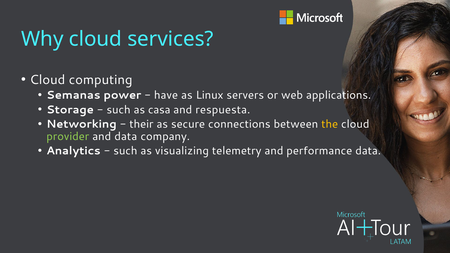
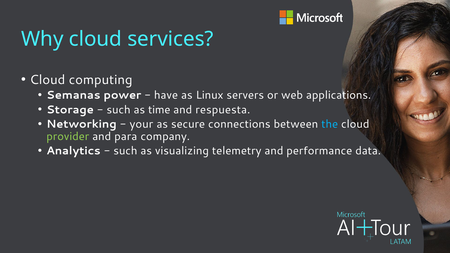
casa: casa -> time
their: their -> your
the colour: yellow -> light blue
and data: data -> para
